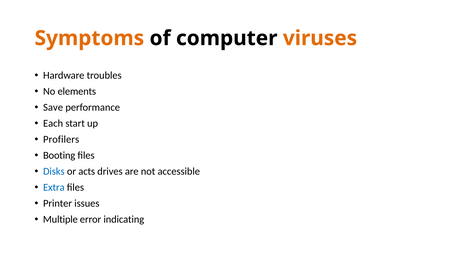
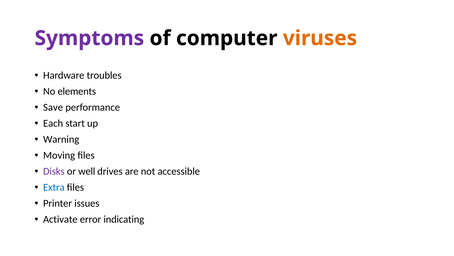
Symptoms colour: orange -> purple
Profilers: Profilers -> Warning
Booting: Booting -> Moving
Disks colour: blue -> purple
acts: acts -> well
Multiple: Multiple -> Activate
